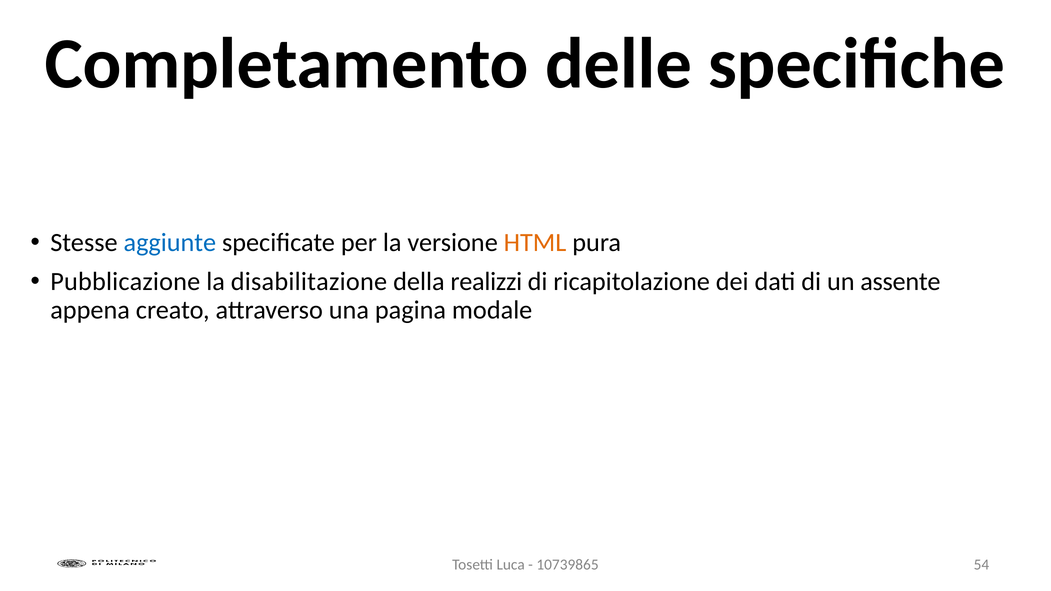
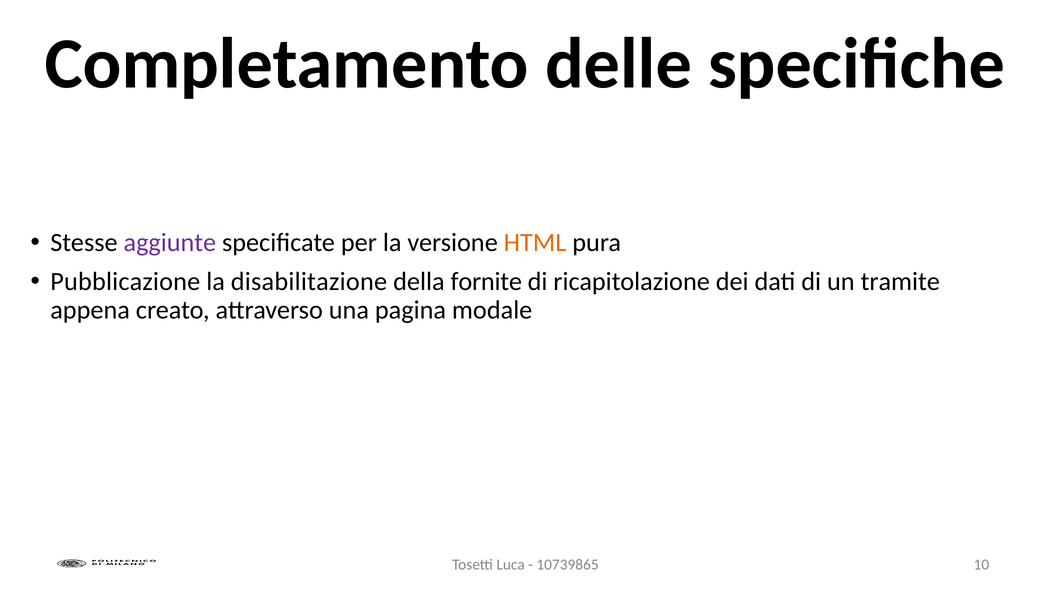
aggiunte colour: blue -> purple
realizzi: realizzi -> fornite
assente: assente -> tramite
54: 54 -> 10
